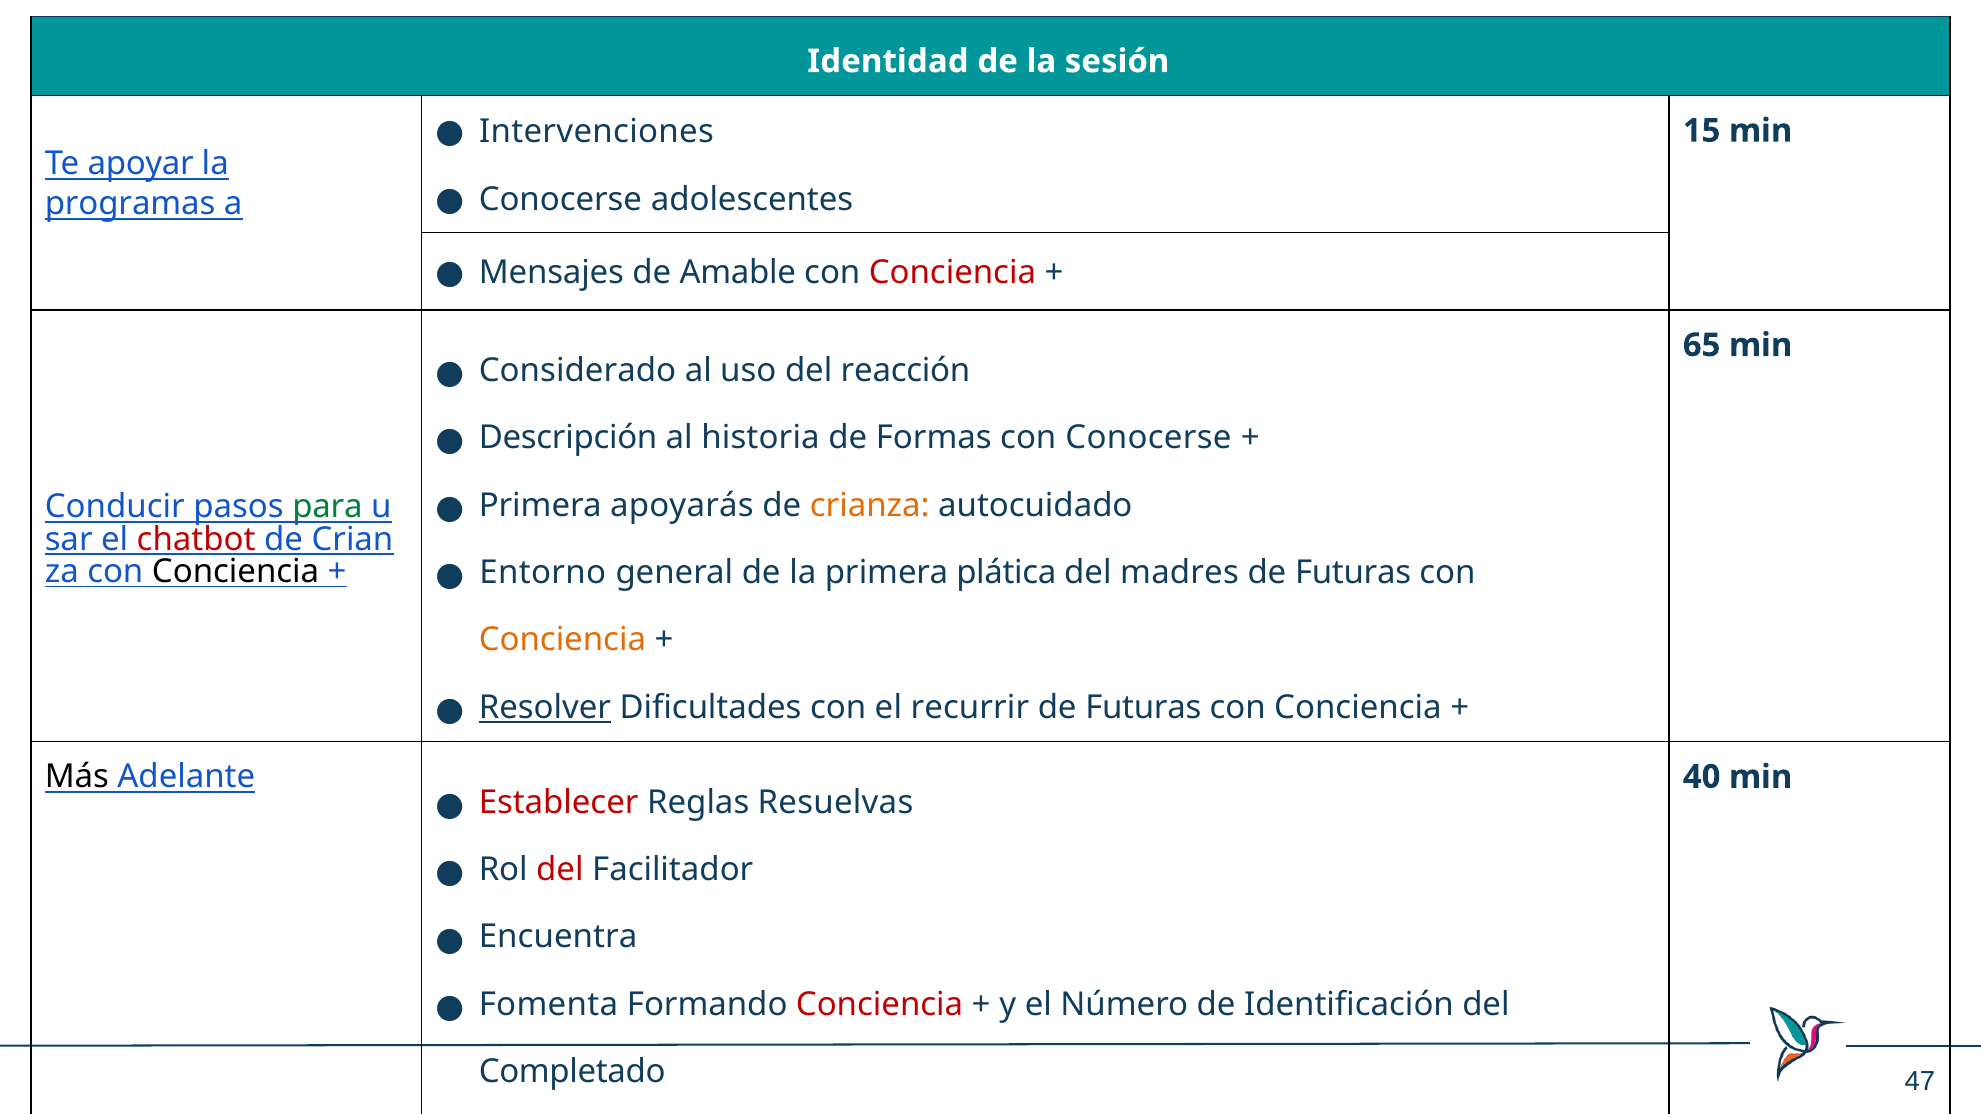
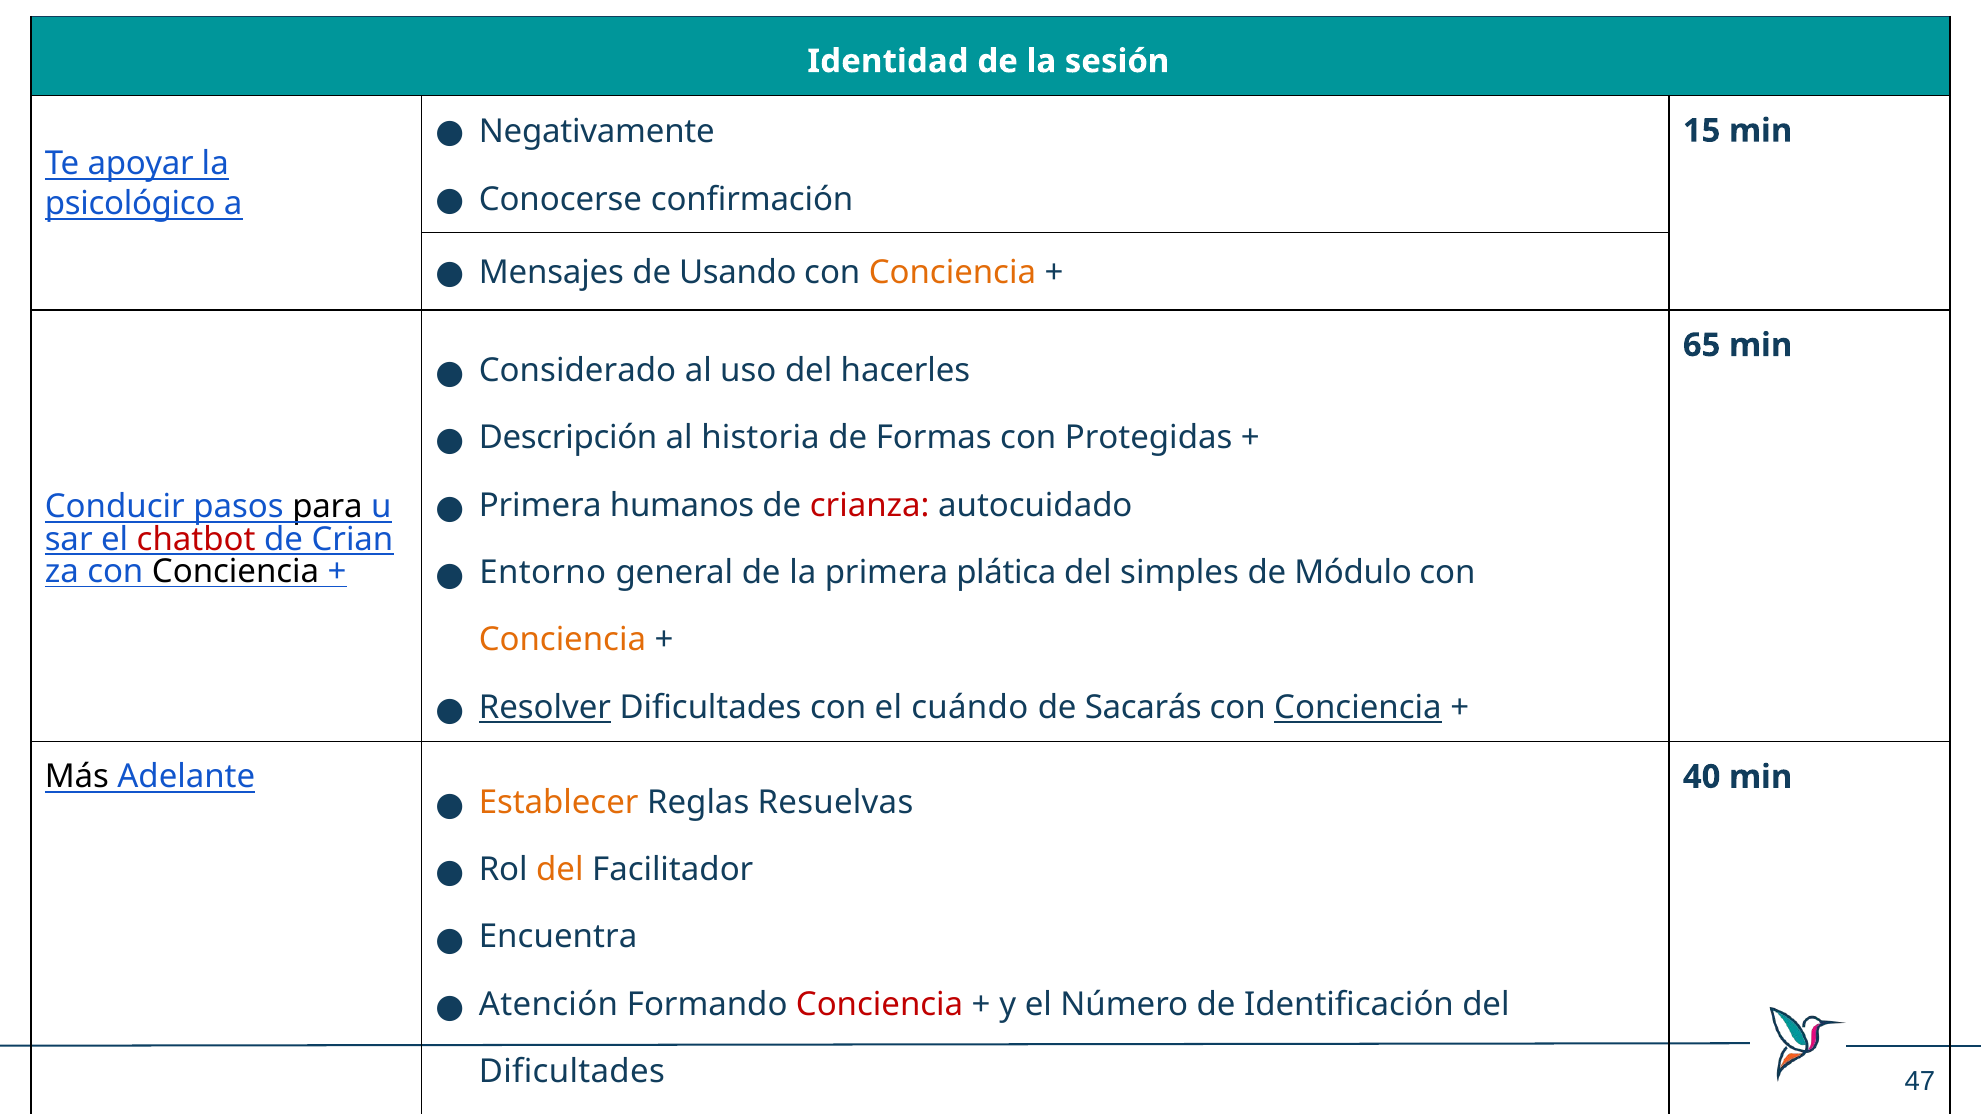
Intervenciones: Intervenciones -> Negativamente
adolescentes: adolescentes -> confirmación
programas: programas -> psicológico
Amable: Amable -> Usando
Conciencia at (952, 273) colour: red -> orange
reacción: reacción -> hacerles
con Conocerse: Conocerse -> Protegidas
apoyarás: apoyarás -> humanos
crianza colour: orange -> red
para colour: green -> black
madres: madres -> simples
Futuras at (1353, 573): Futuras -> Módulo
recurrir: recurrir -> cuándo
Futuras at (1143, 708): Futuras -> Sacarás
Conciencia at (1358, 708) underline: none -> present
Establecer colour: red -> orange
del at (560, 870) colour: red -> orange
Fomenta: Fomenta -> Atención
Completado at (572, 1072): Completado -> Dificultades
